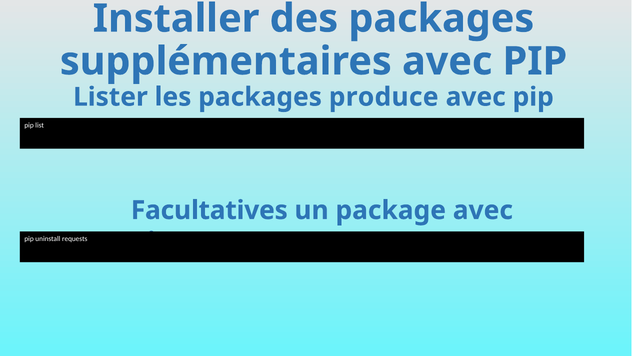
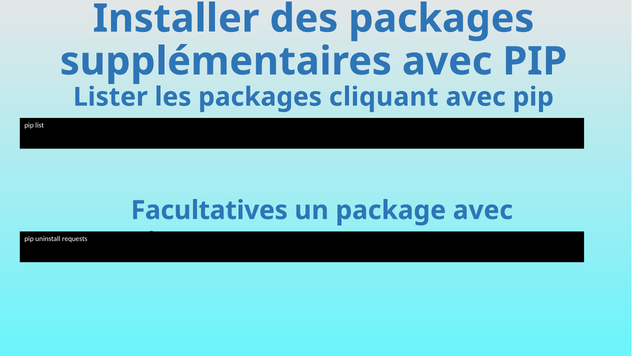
produce: produce -> cliquant
